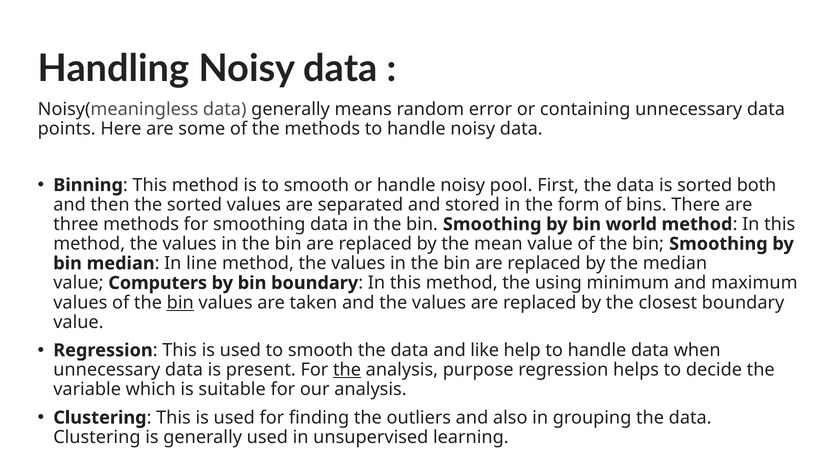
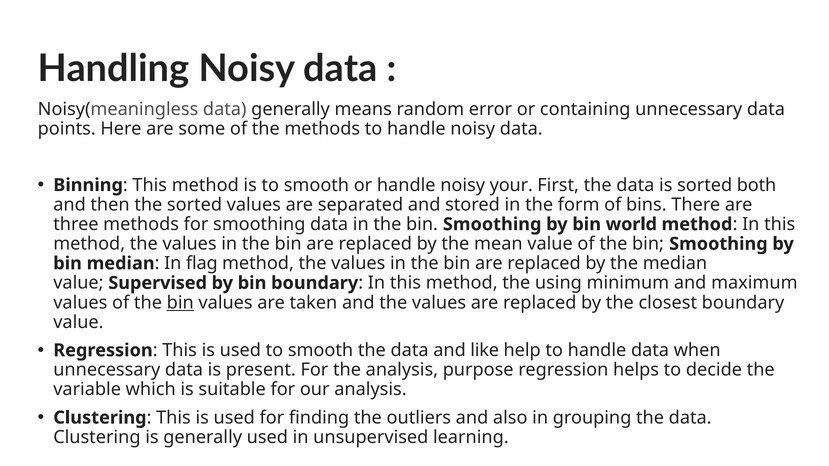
pool: pool -> your
line: line -> flag
Computers: Computers -> Supervised
the at (347, 370) underline: present -> none
